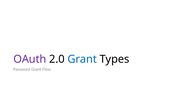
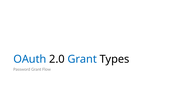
OAuth colour: purple -> blue
